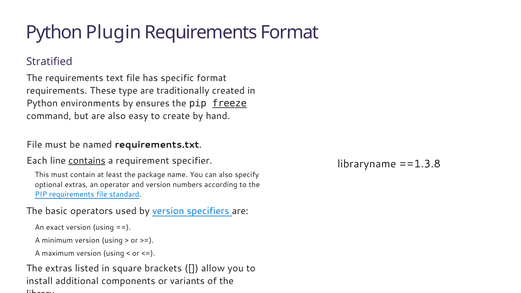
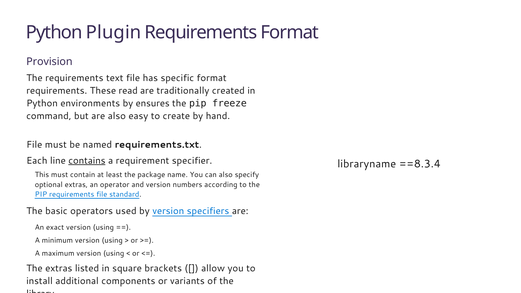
Stratified: Stratified -> Provision
type: type -> read
freeze underline: present -> none
==1.3.8: ==1.3.8 -> ==8.3.4
